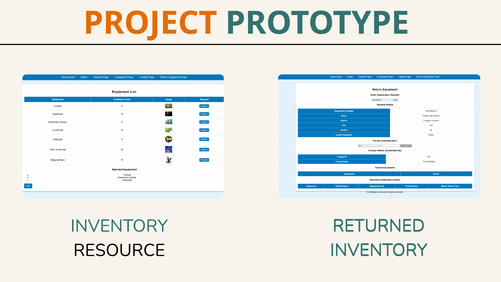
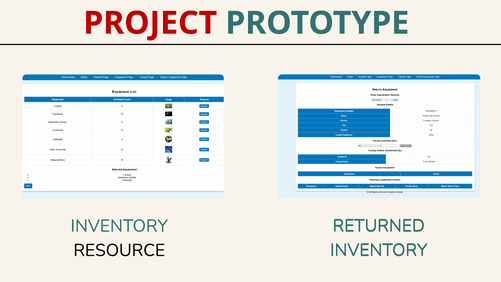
PROJECT colour: orange -> red
